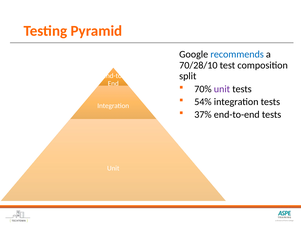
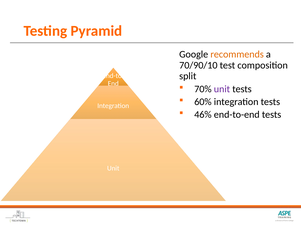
recommends colour: blue -> orange
70/28/10: 70/28/10 -> 70/90/10
54%: 54% -> 60%
37%: 37% -> 46%
